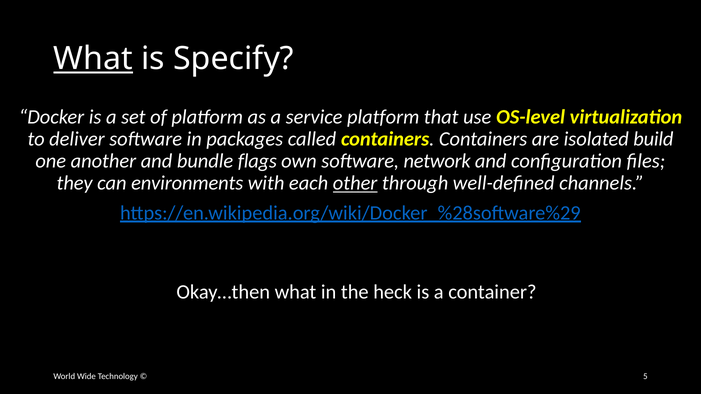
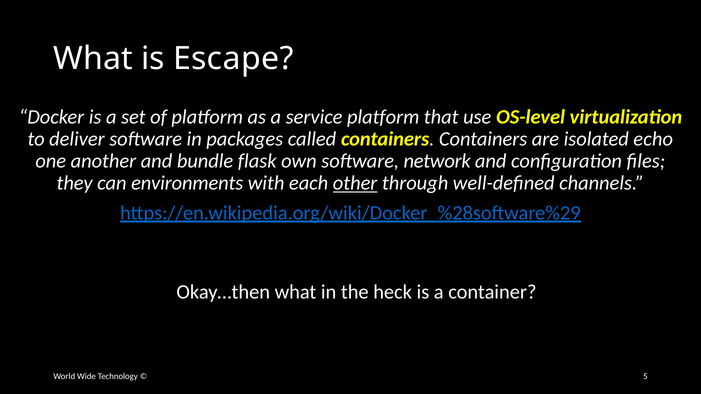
What at (93, 59) underline: present -> none
Specify: Specify -> Escape
build: build -> echo
flags: flags -> flask
